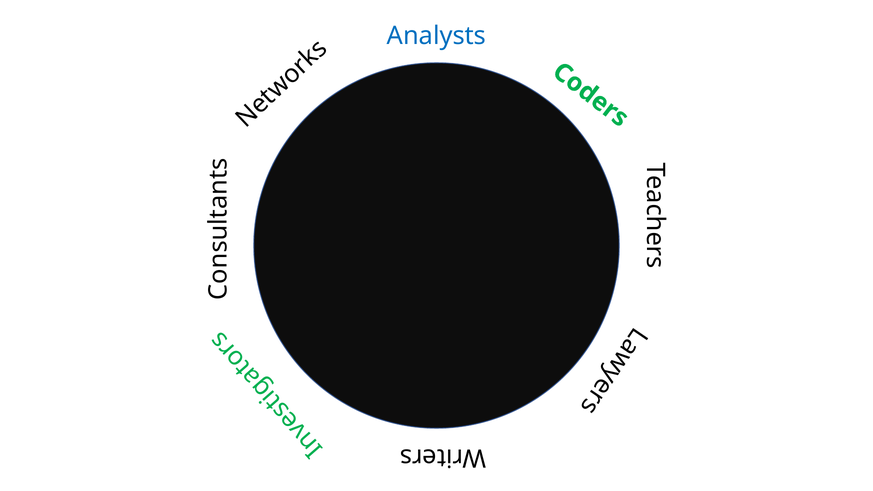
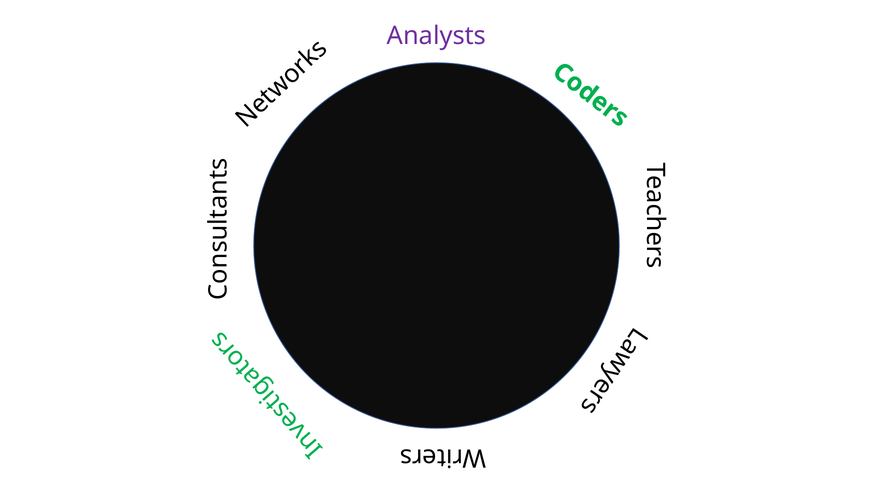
Analysts colour: blue -> purple
